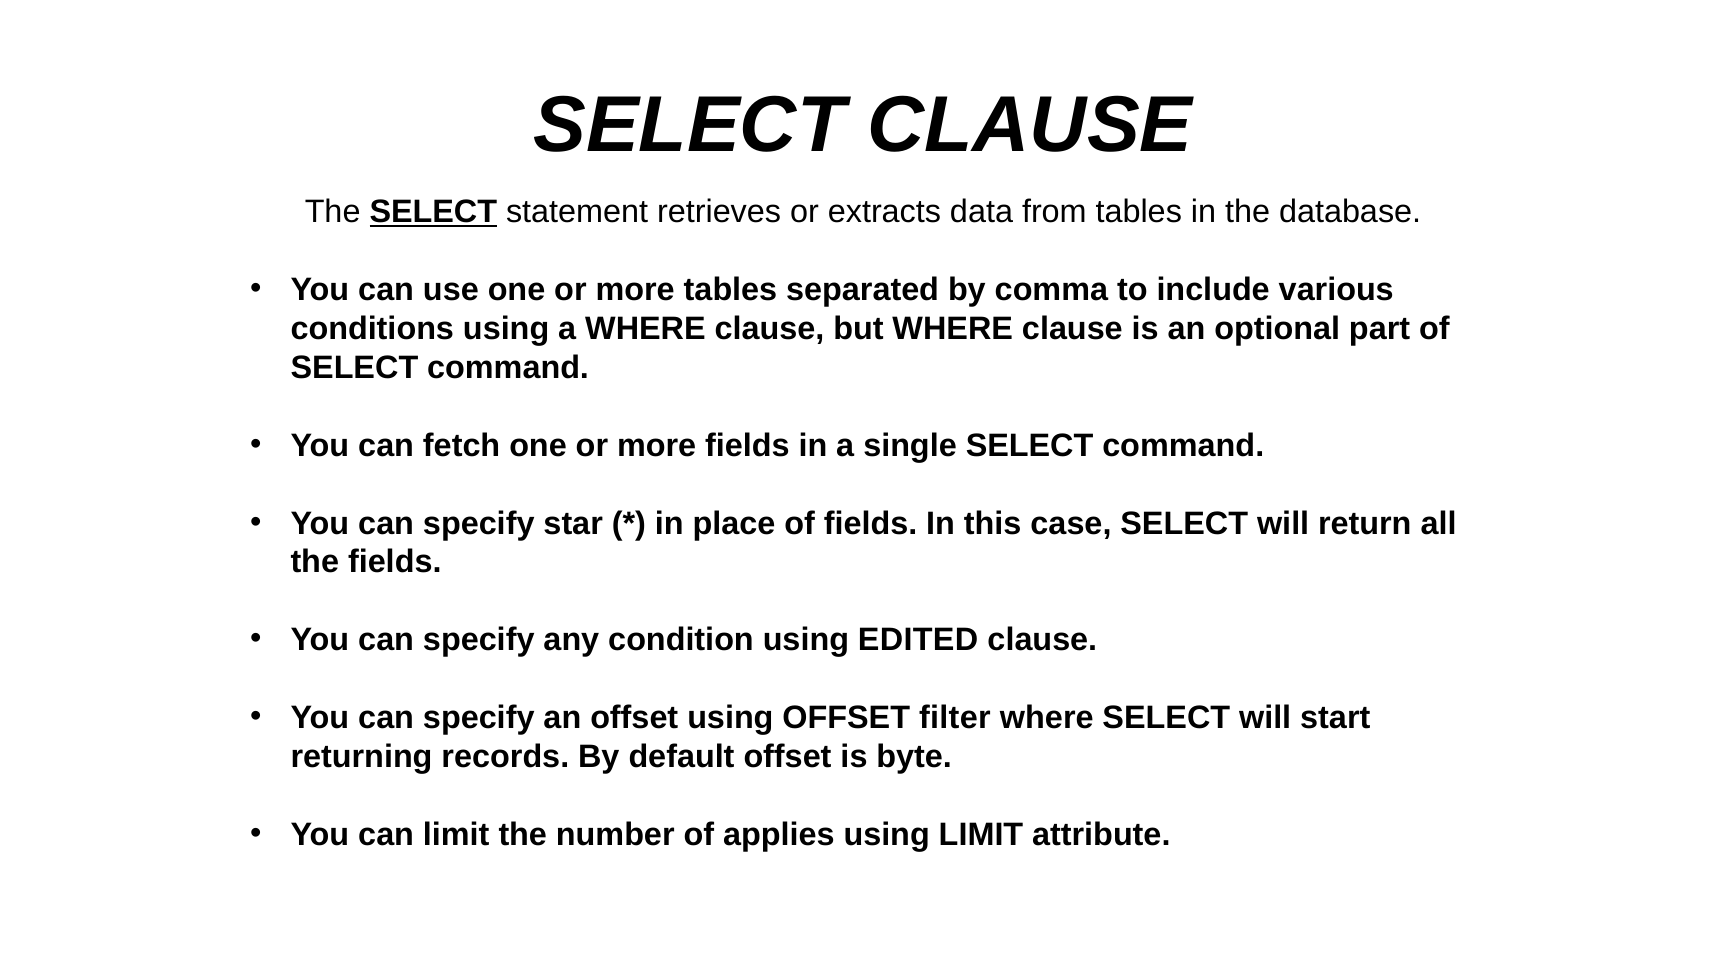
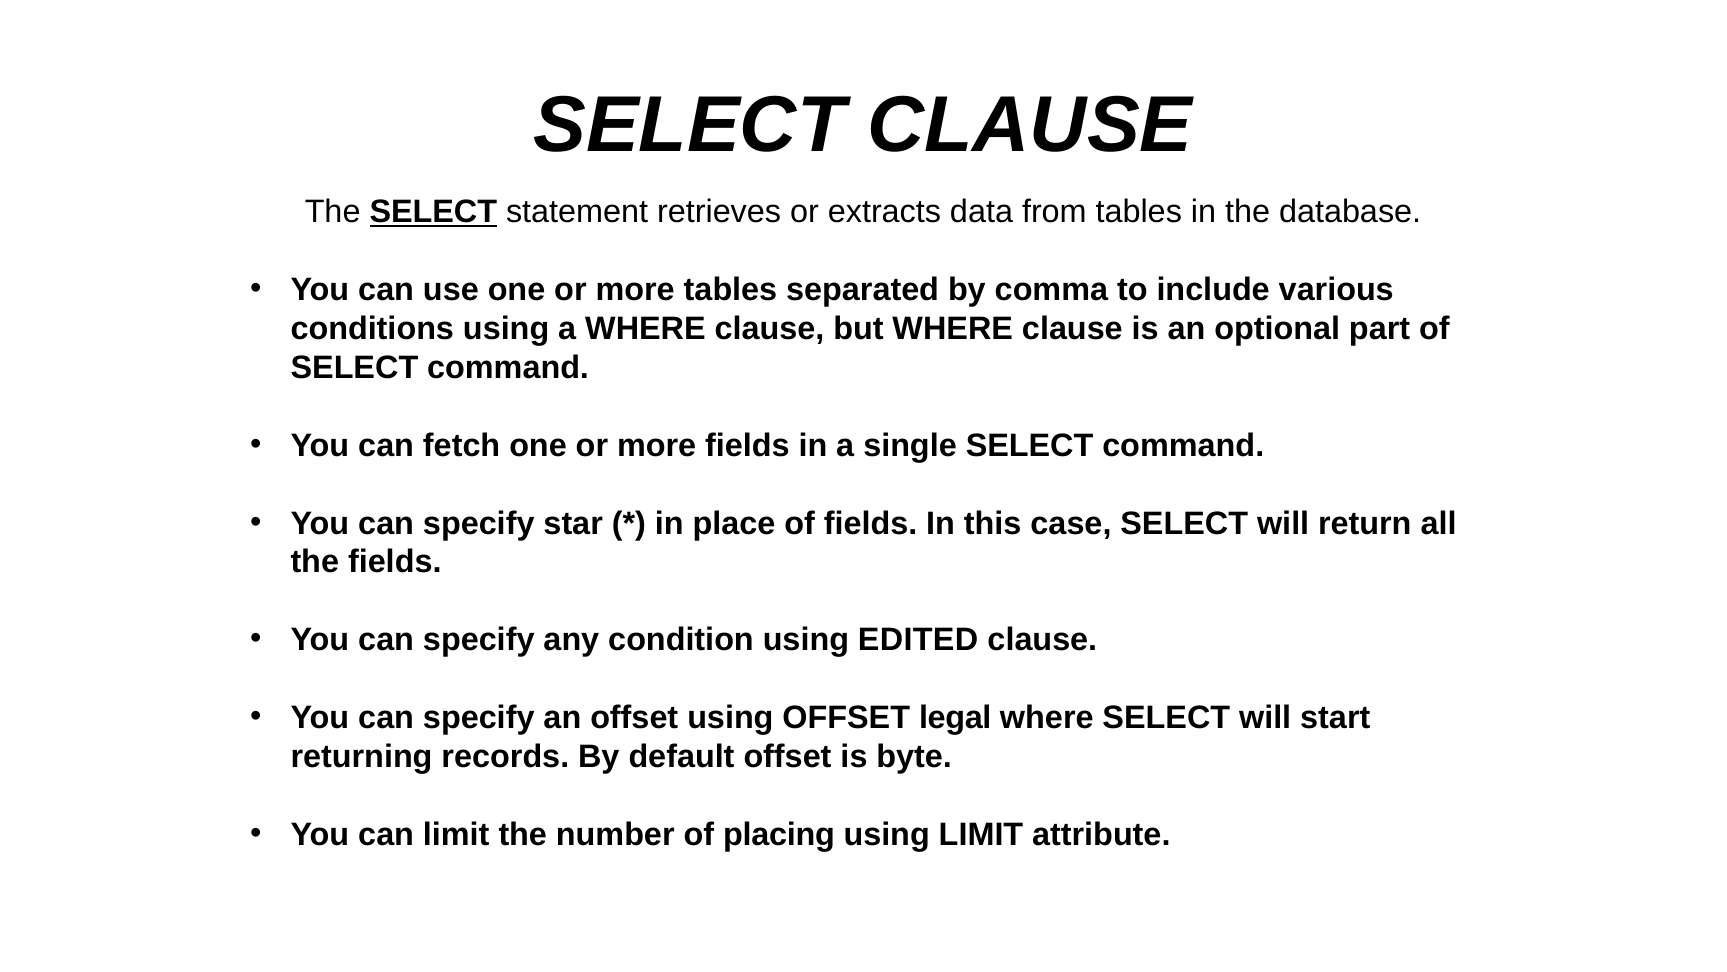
filter: filter -> legal
applies: applies -> placing
